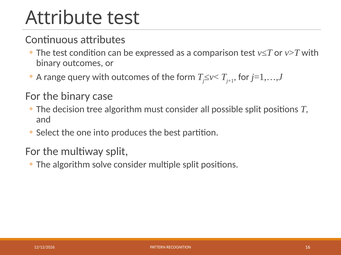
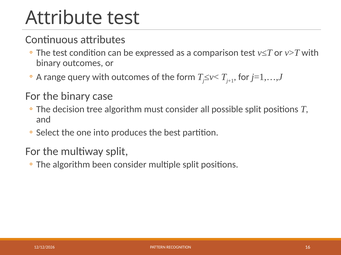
solve: solve -> been
